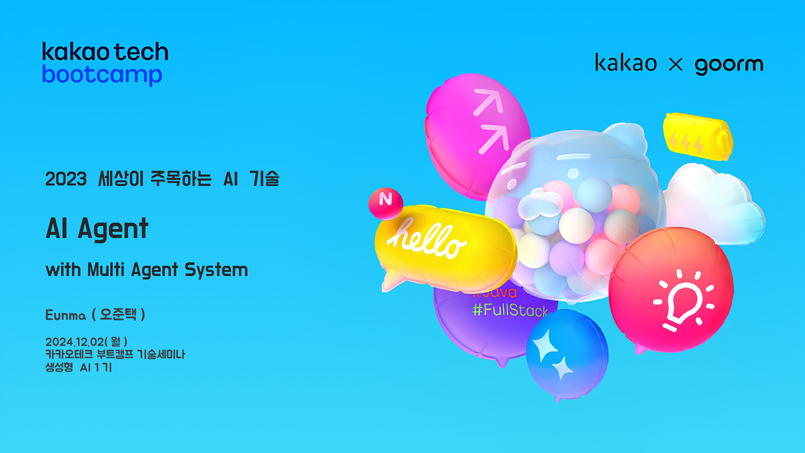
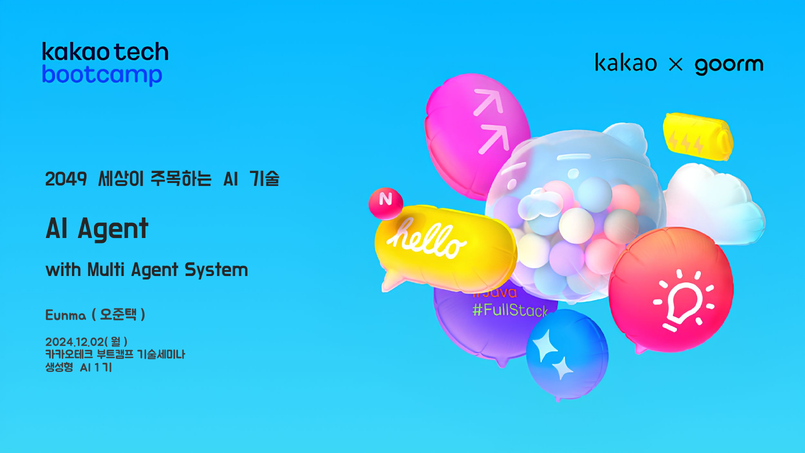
2023: 2023 -> 2049
